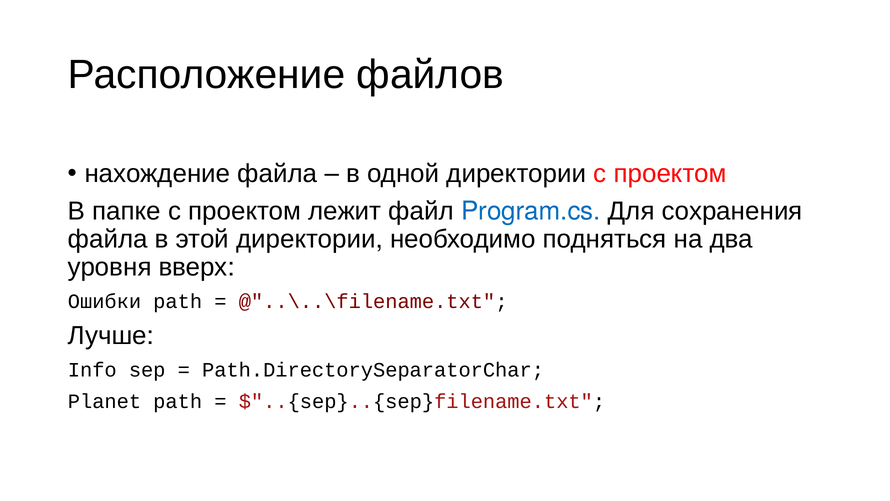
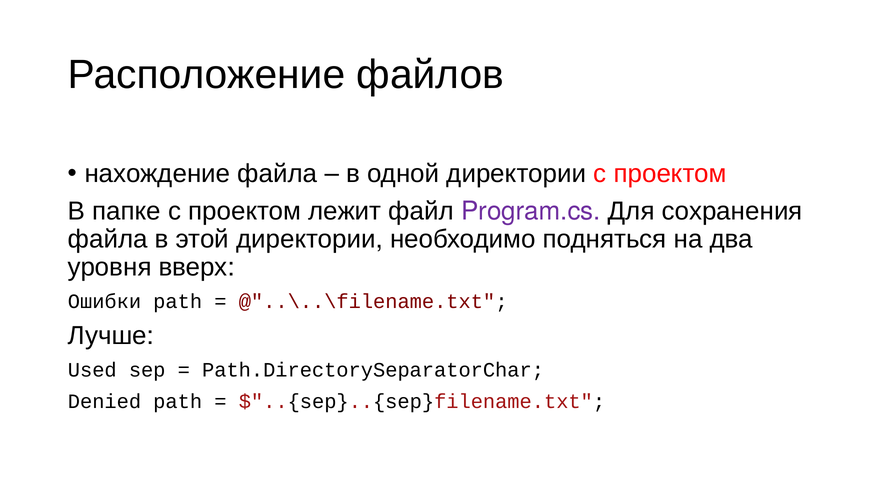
Program.cs colour: blue -> purple
Info: Info -> Used
Planet: Planet -> Denied
